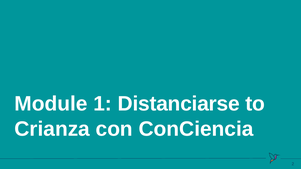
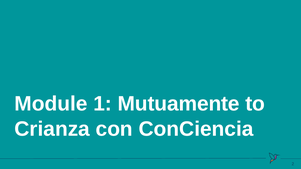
Distanciarse: Distanciarse -> Mutuamente
